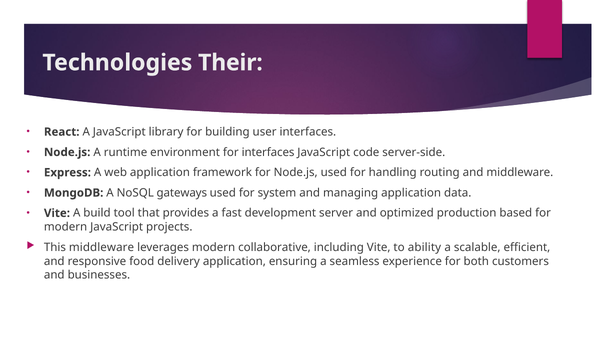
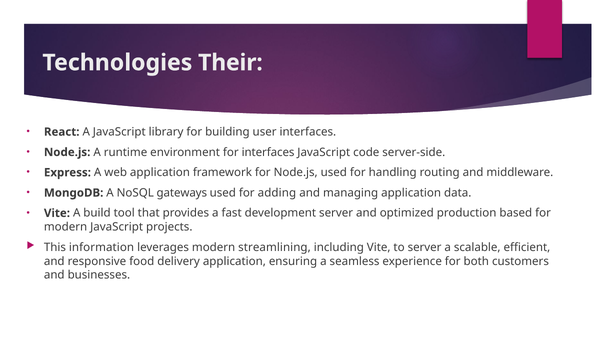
system: system -> adding
This middleware: middleware -> information
collaborative: collaborative -> streamlining
to ability: ability -> server
